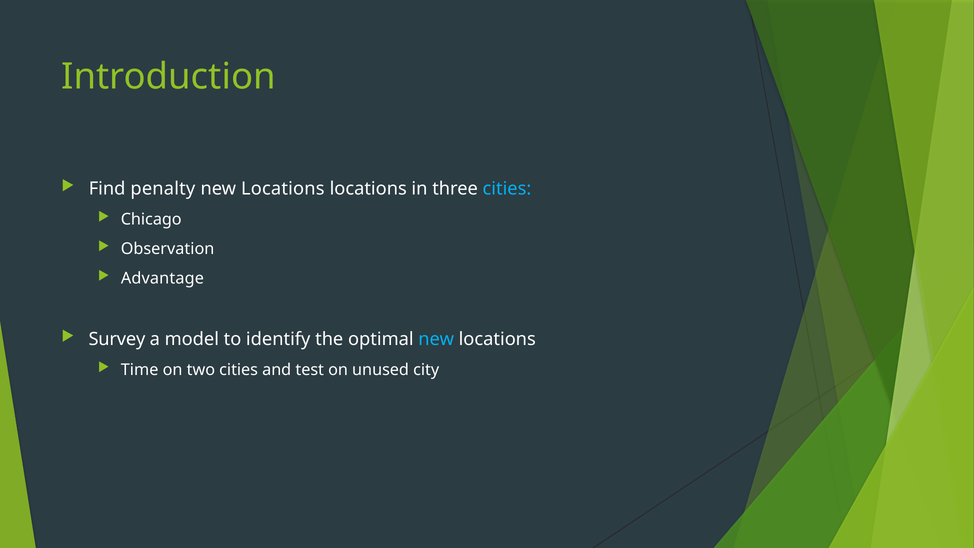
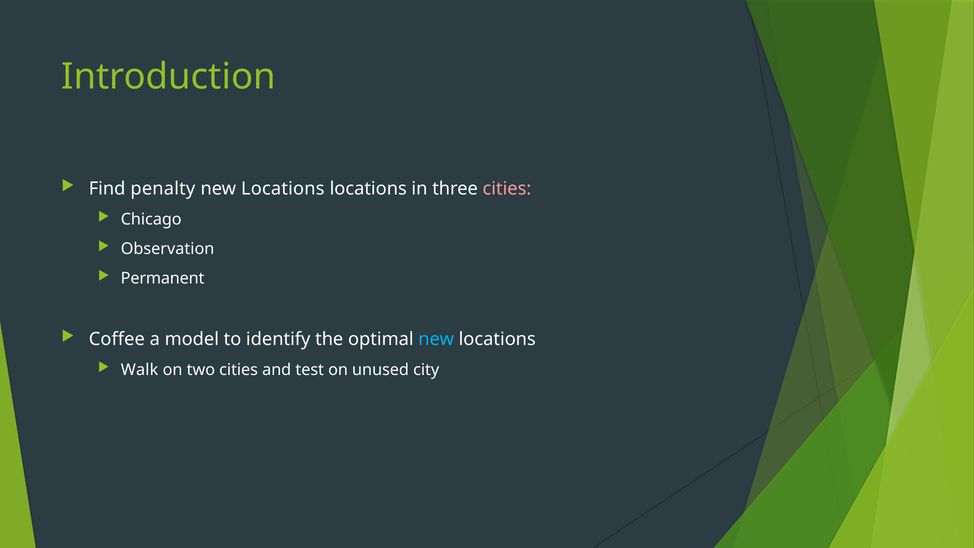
cities at (507, 189) colour: light blue -> pink
Advantage: Advantage -> Permanent
Survey: Survey -> Coffee
Time: Time -> Walk
